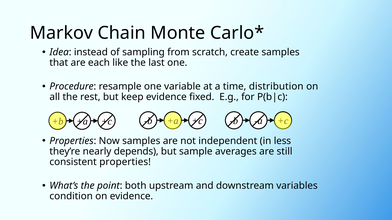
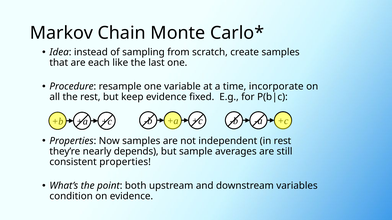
distribution: distribution -> incorporate
in less: less -> rest
